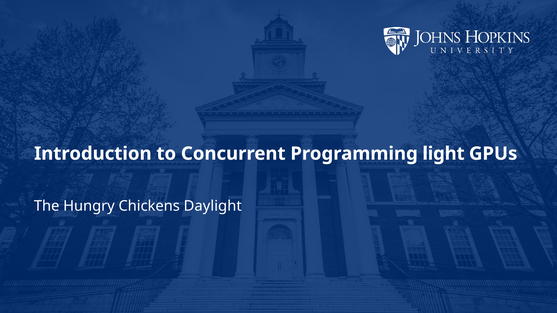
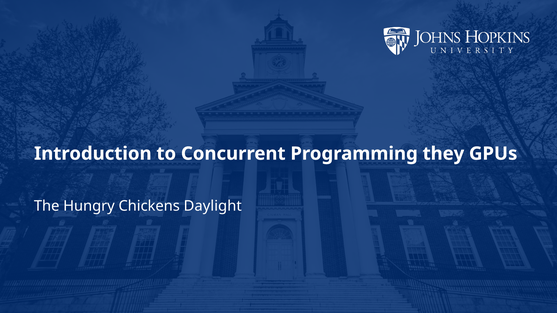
light: light -> they
